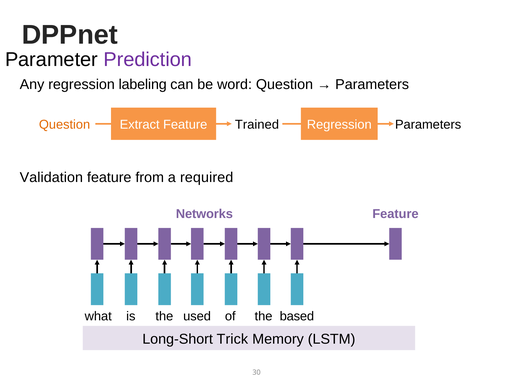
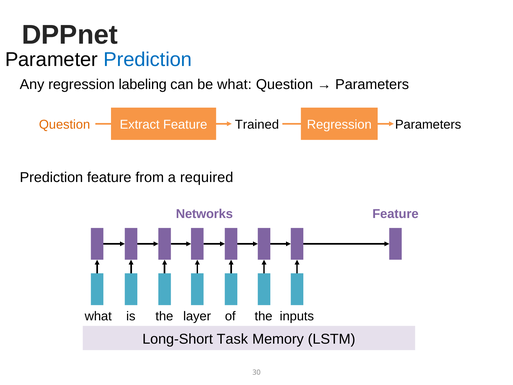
Prediction at (148, 60) colour: purple -> blue
be word: word -> what
Validation at (51, 177): Validation -> Prediction
used: used -> layer
based: based -> inputs
Trick: Trick -> Task
